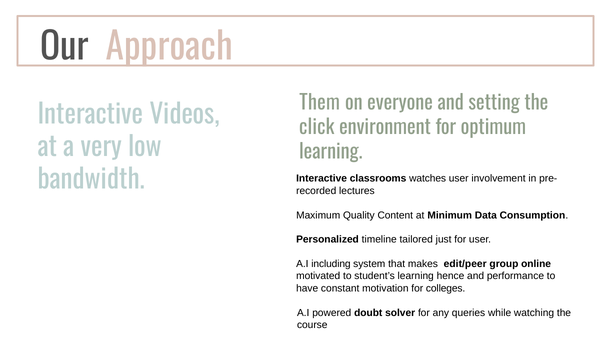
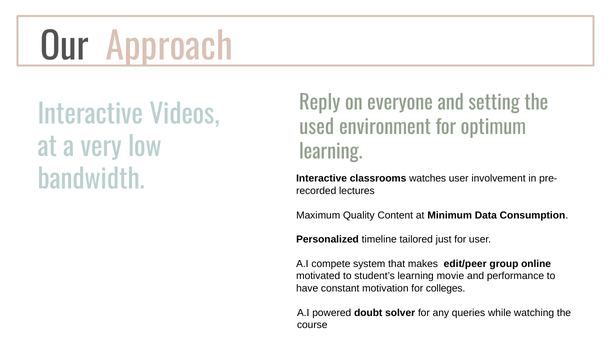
Them: Them -> Reply
click: click -> used
including: including -> compete
hence: hence -> movie
